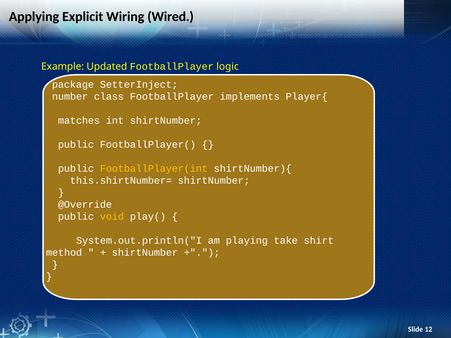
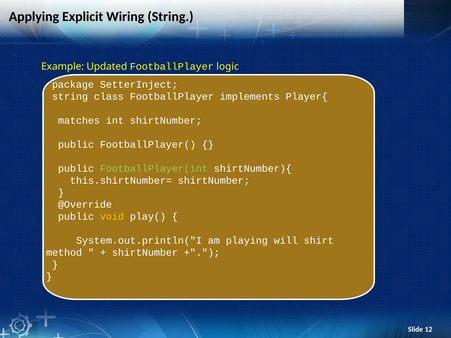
Wiring Wired: Wired -> String
number at (70, 97): number -> string
FootballPlayer(int colour: yellow -> light green
take: take -> will
